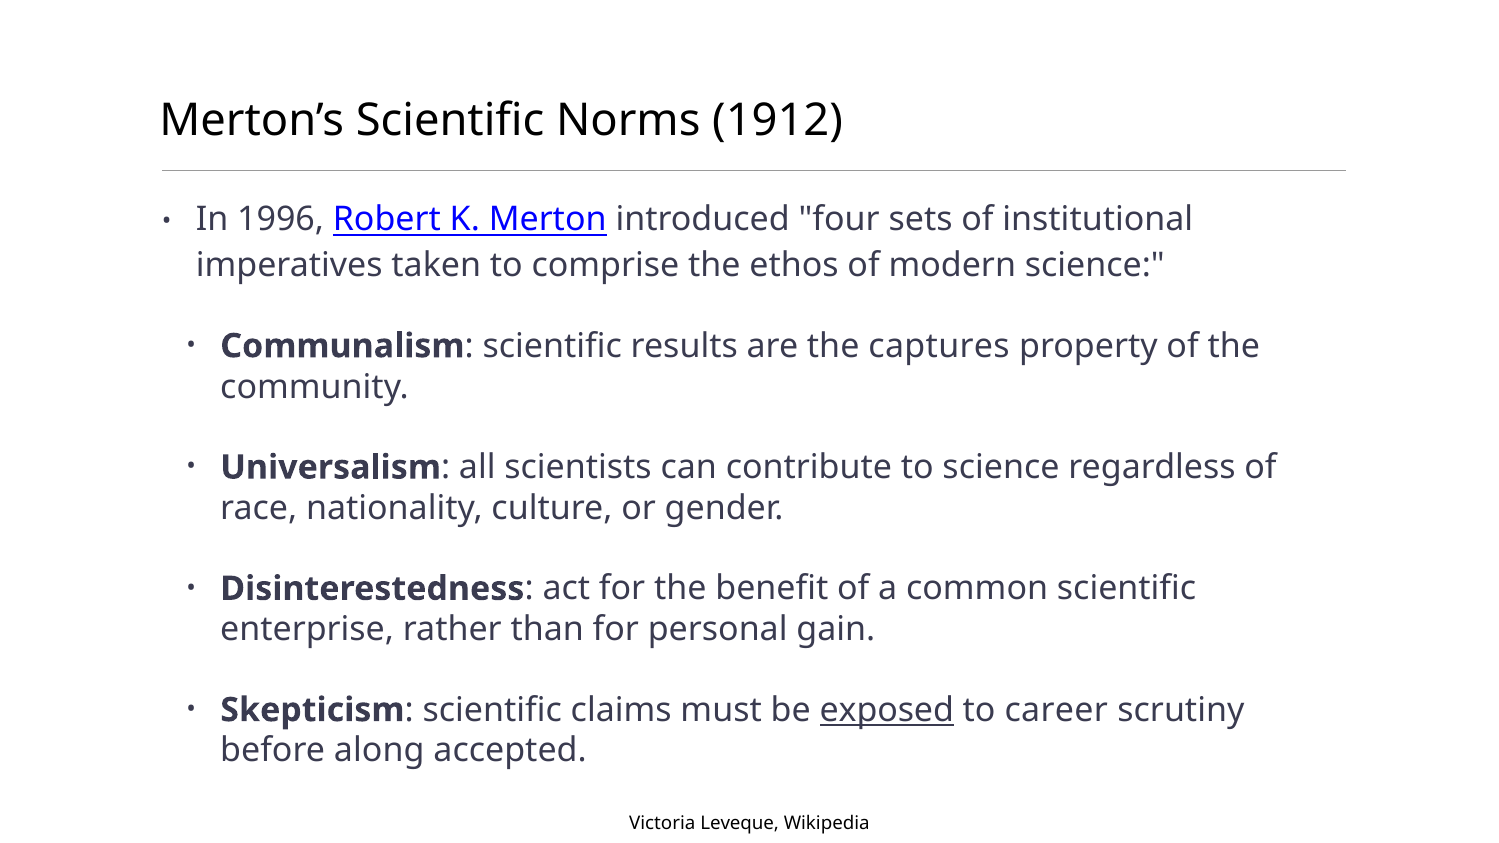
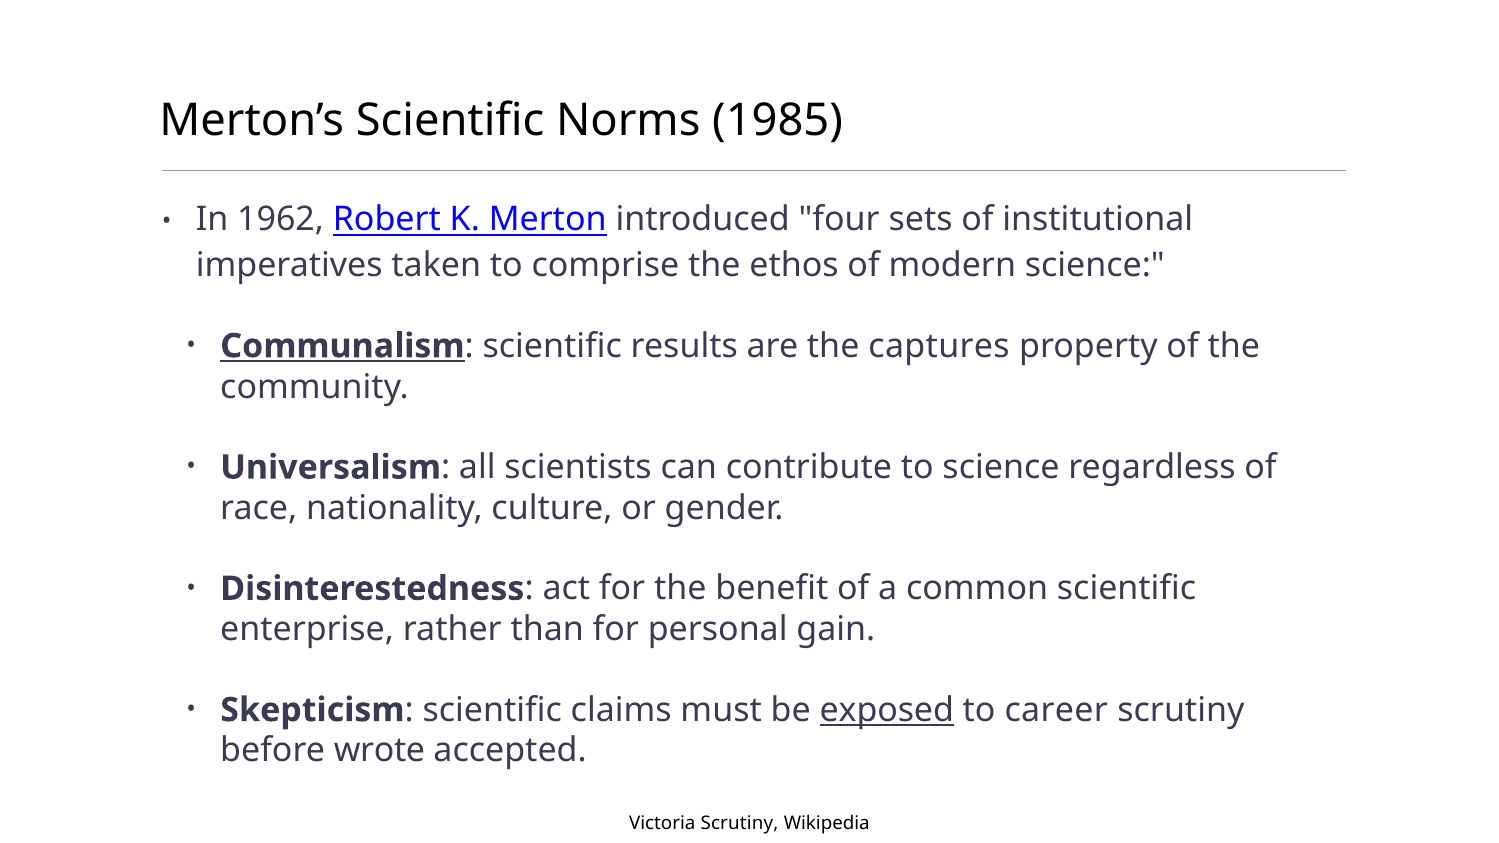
1912: 1912 -> 1985
1996: 1996 -> 1962
Communalism underline: none -> present
along: along -> wrote
Victoria Leveque: Leveque -> Scrutiny
